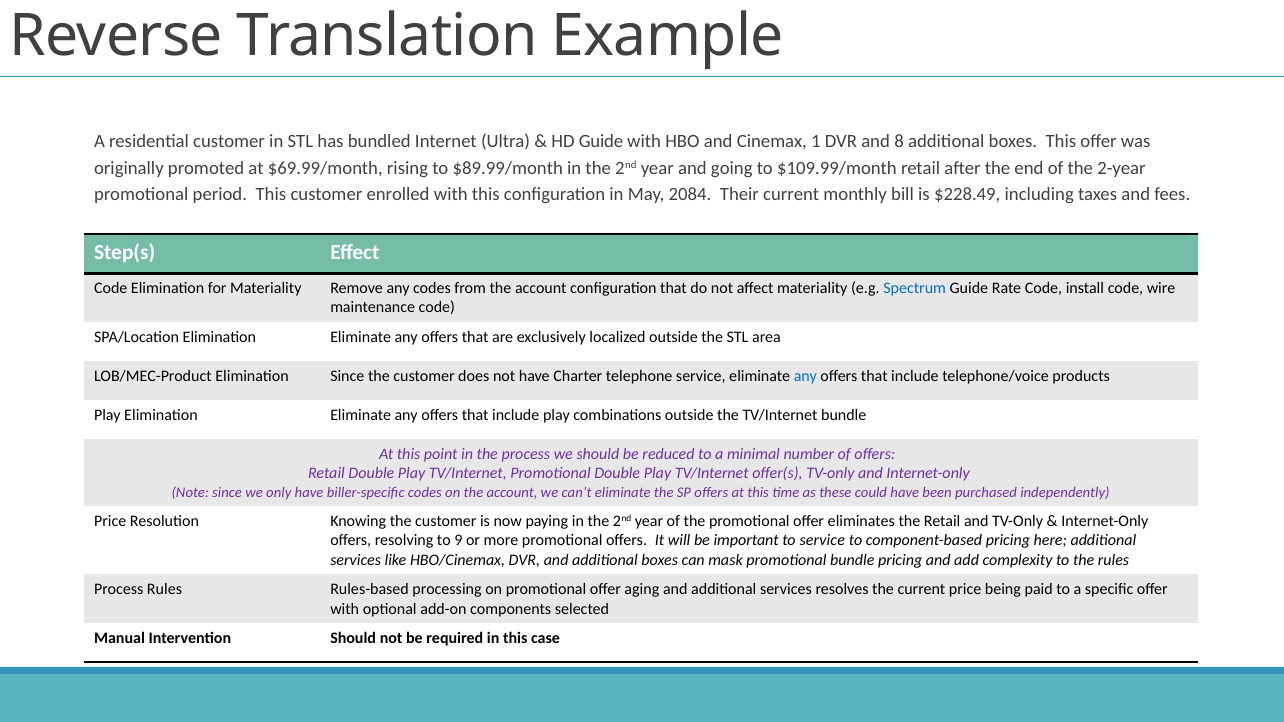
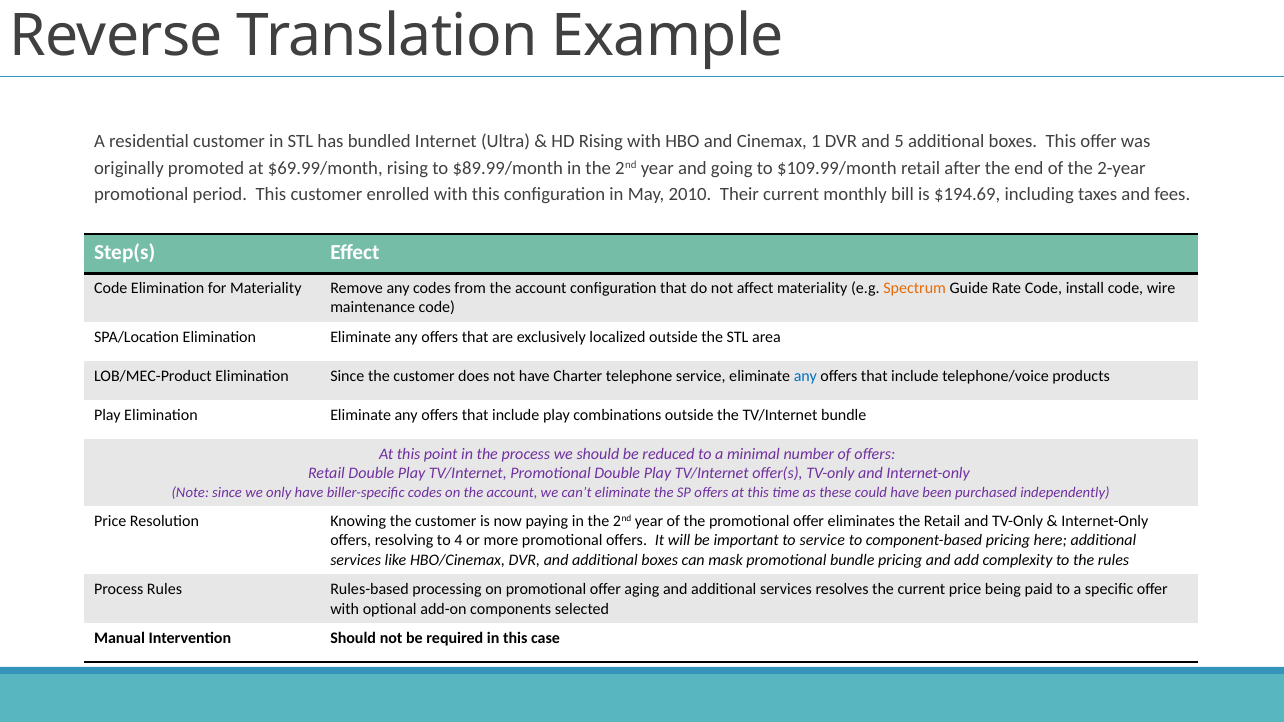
HD Guide: Guide -> Rising
8: 8 -> 5
2084: 2084 -> 2010
$228.49: $228.49 -> $194.69
Spectrum colour: blue -> orange
9: 9 -> 4
